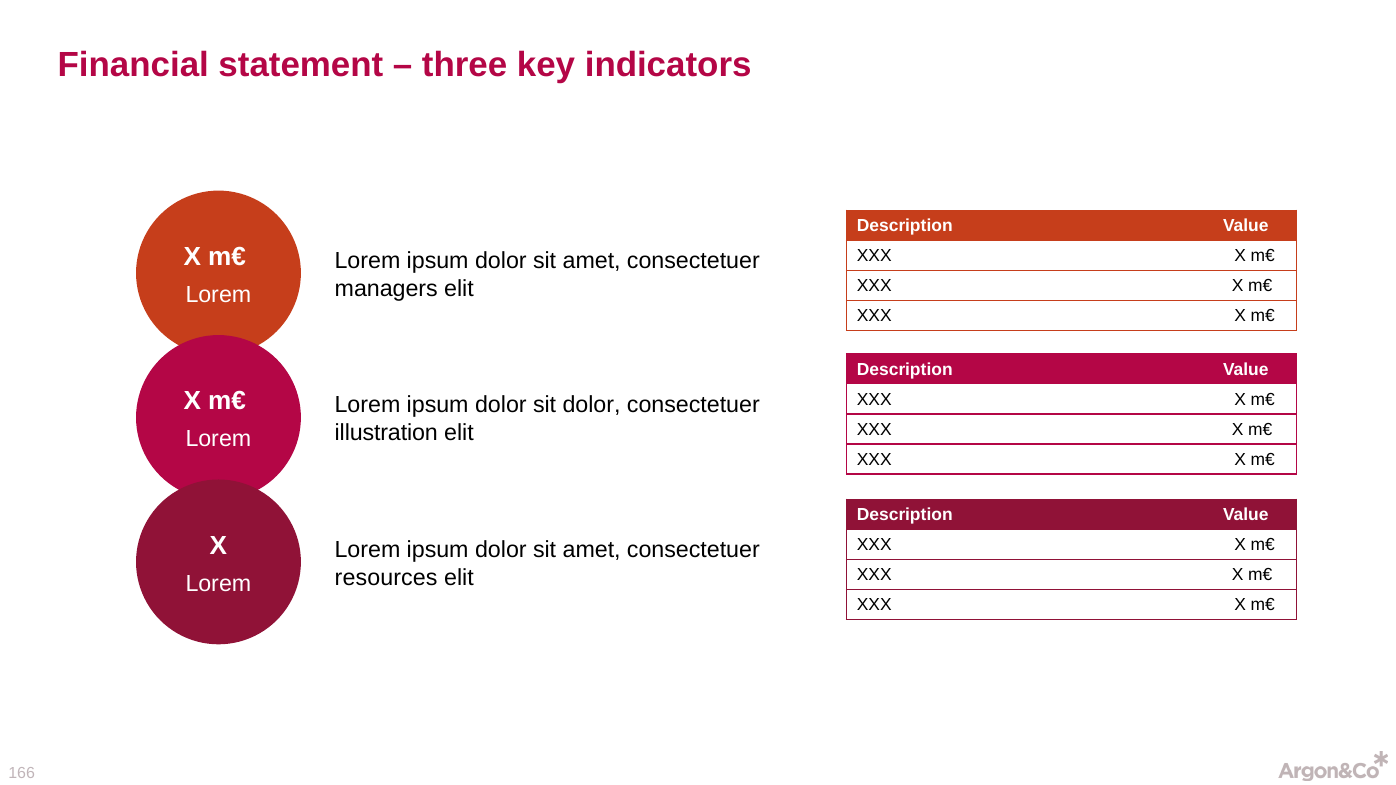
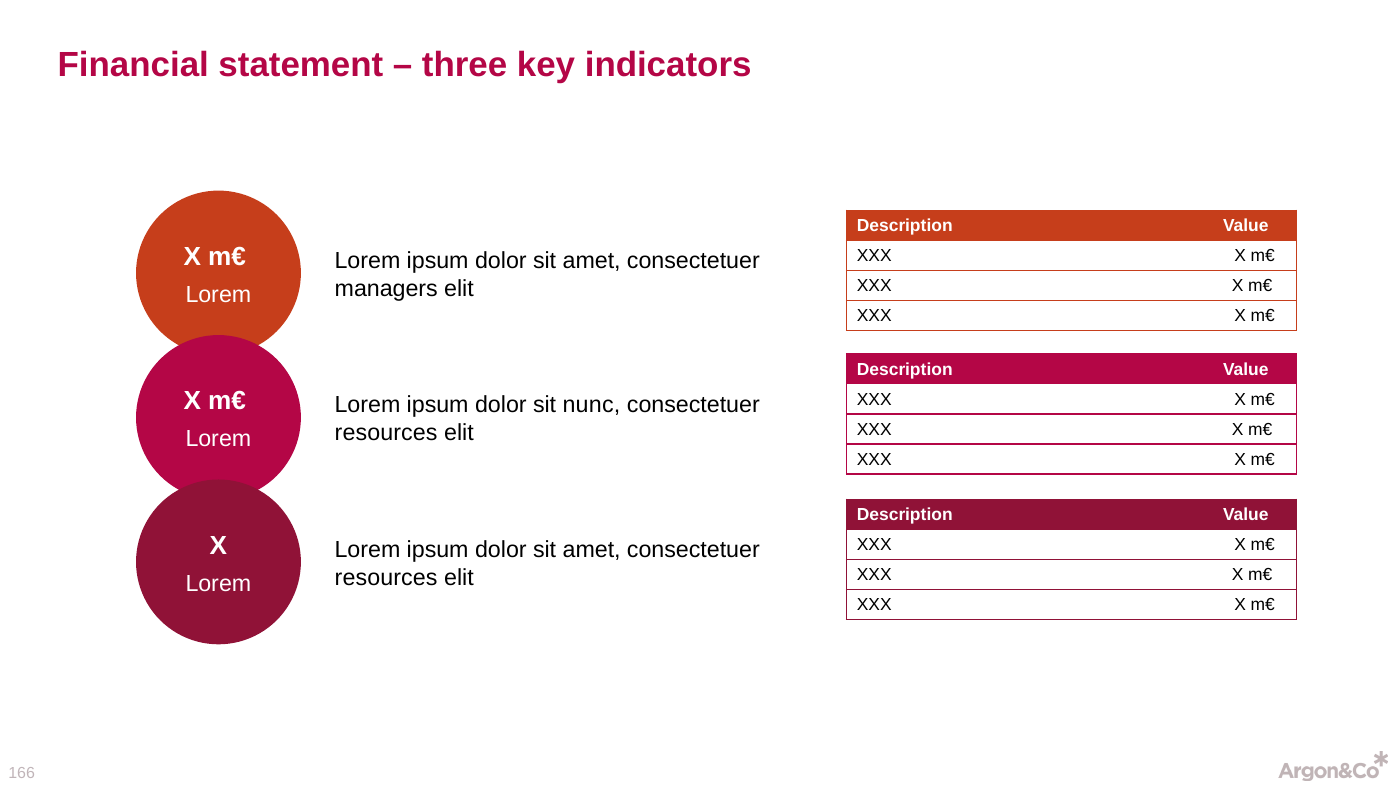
sit dolor: dolor -> nunc
illustration at (386, 433): illustration -> resources
